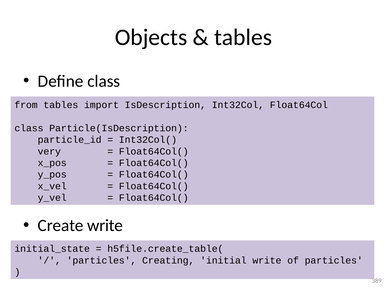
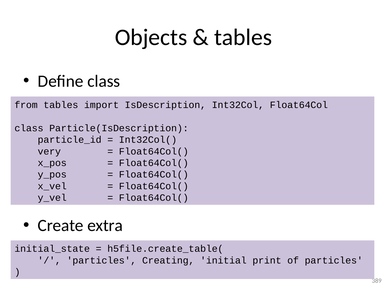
Create write: write -> extra
initial write: write -> print
